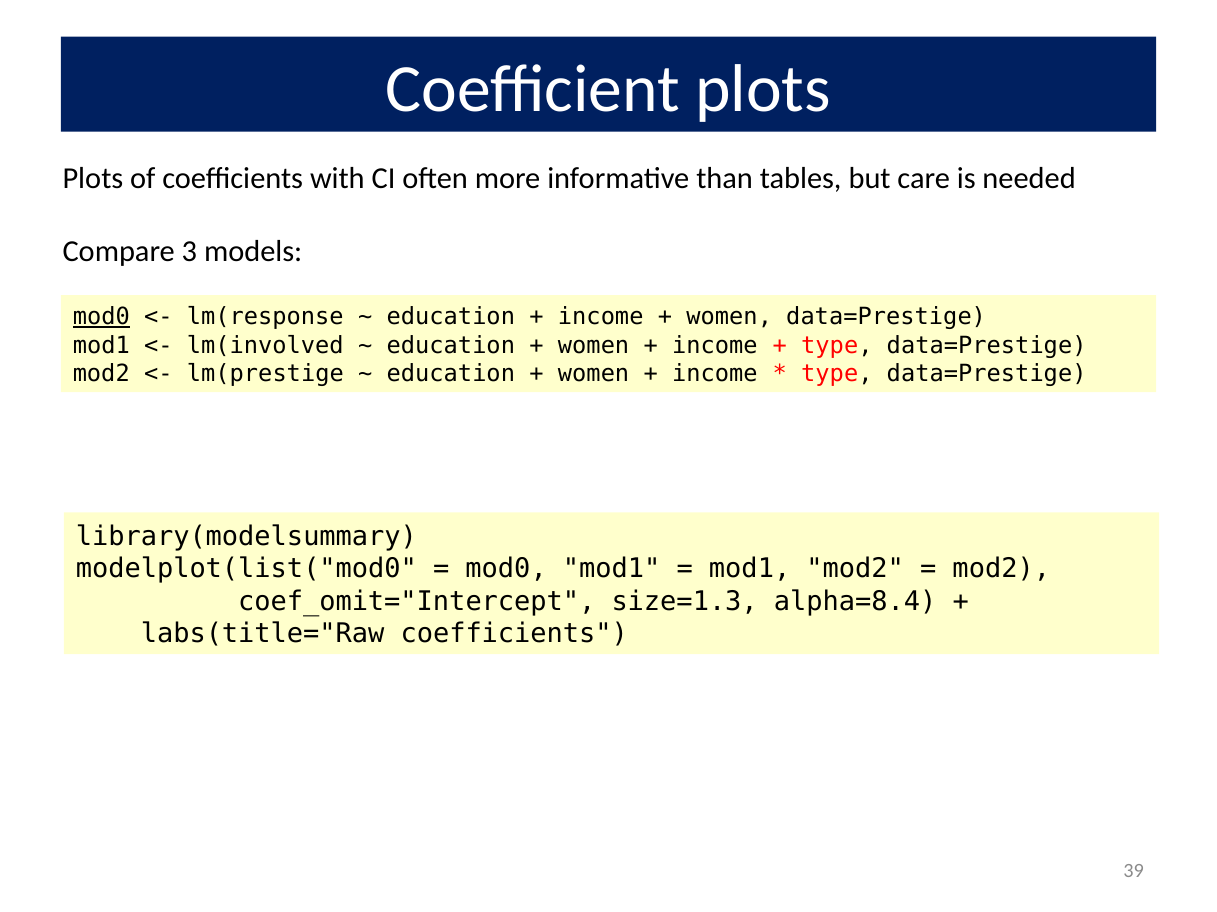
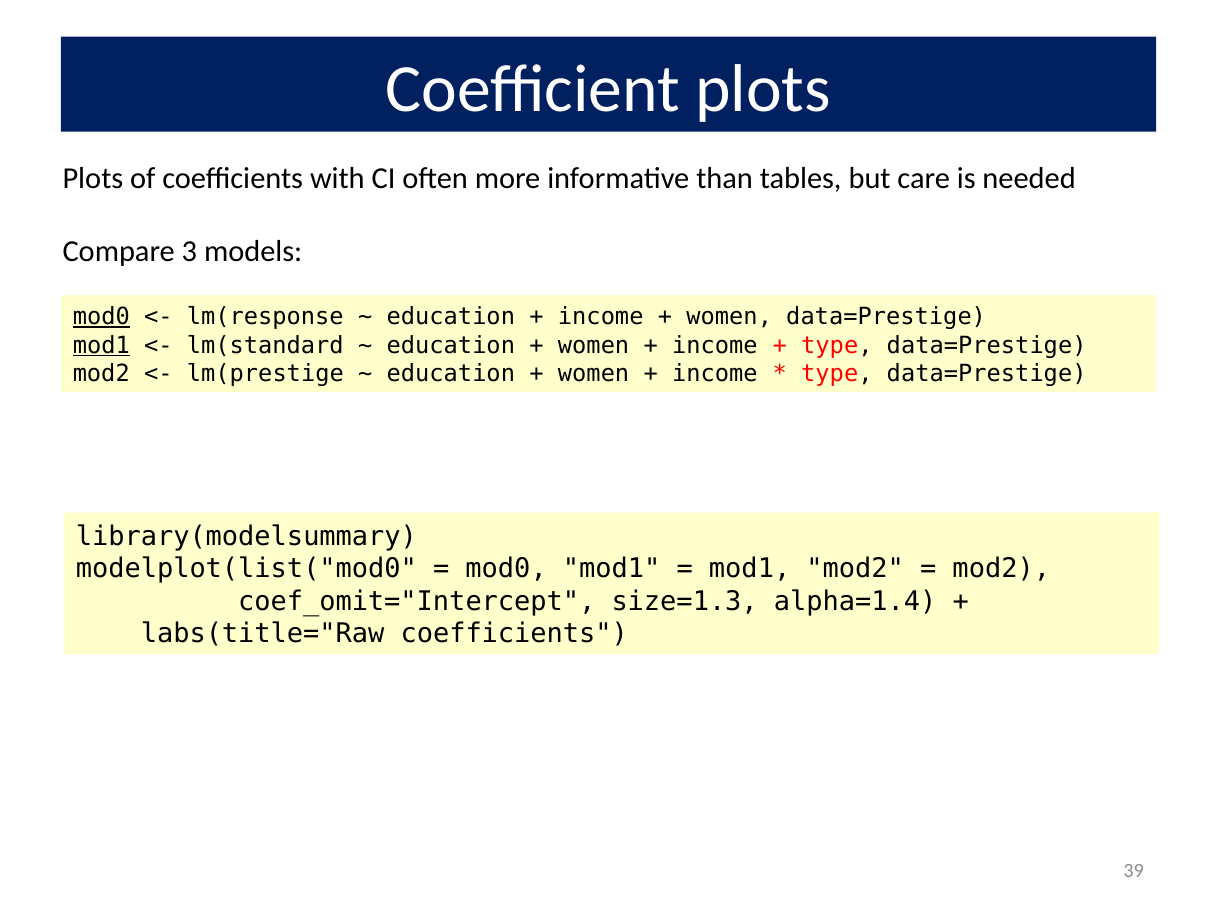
mod1 at (101, 346) underline: none -> present
lm(involved: lm(involved -> lm(standard
alpha=8.4: alpha=8.4 -> alpha=1.4
